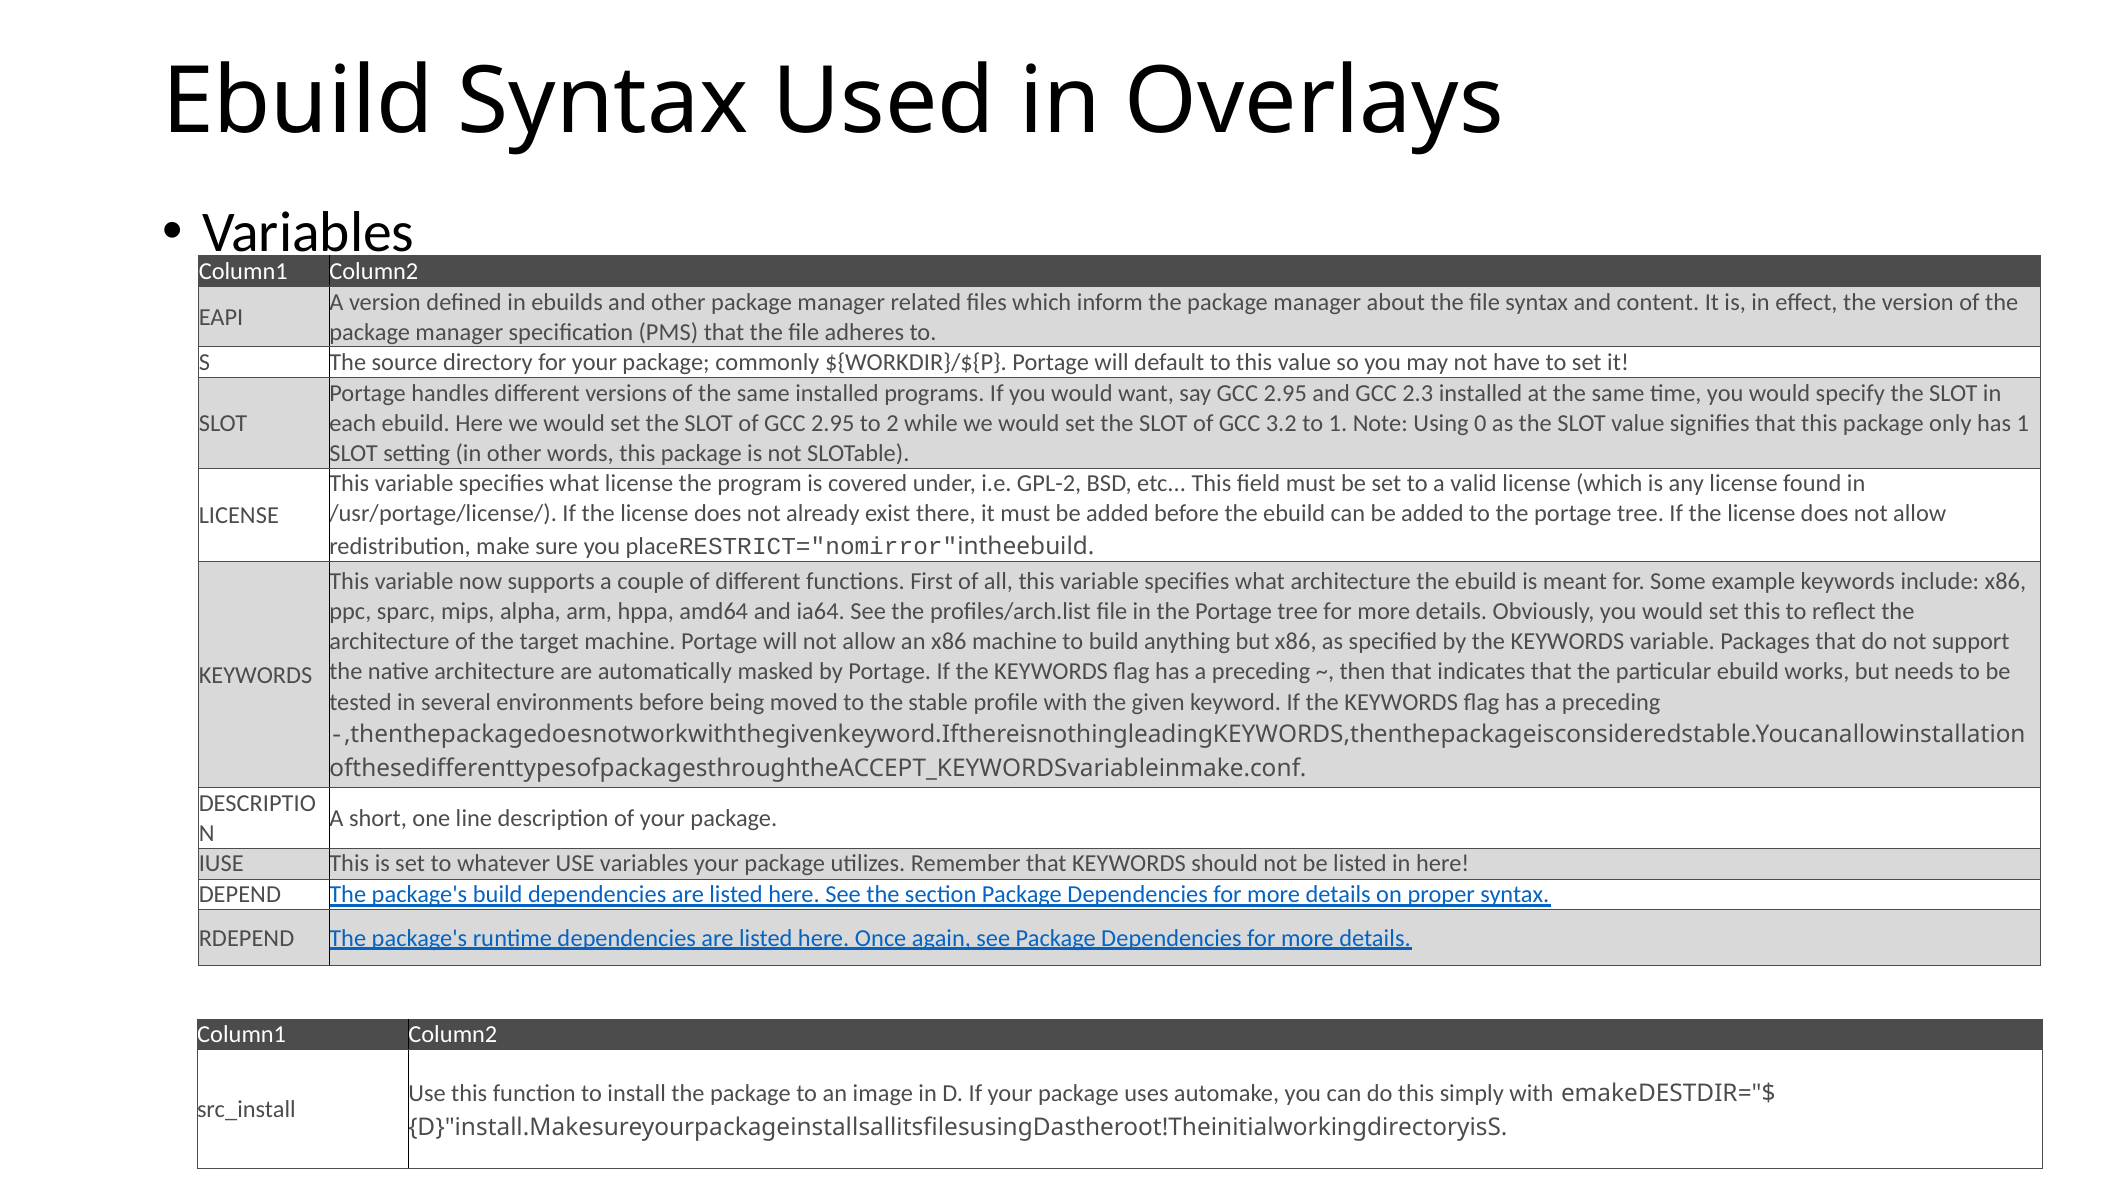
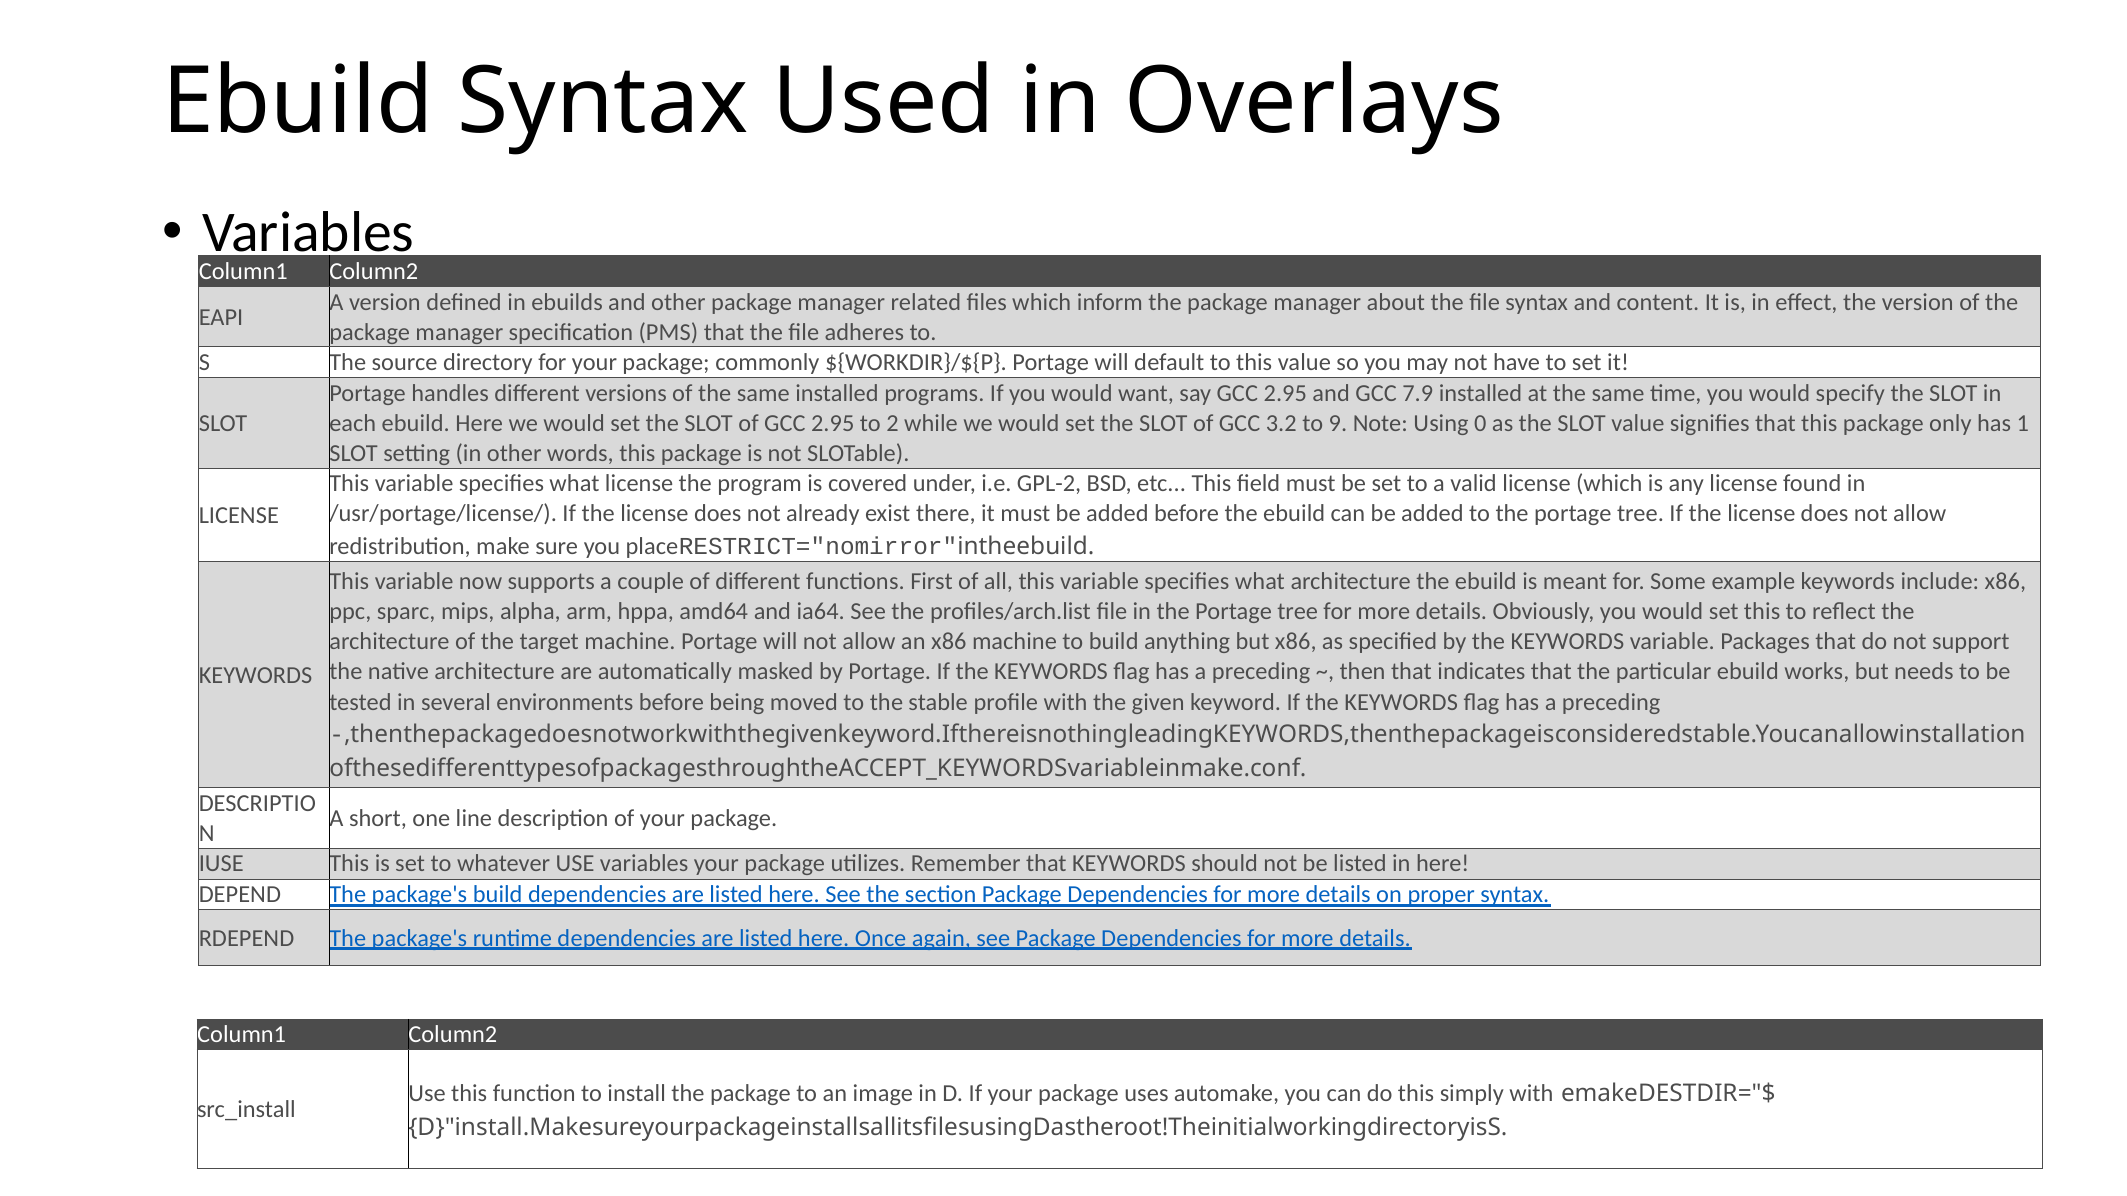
2.3: 2.3 -> 7.9
to 1: 1 -> 9
